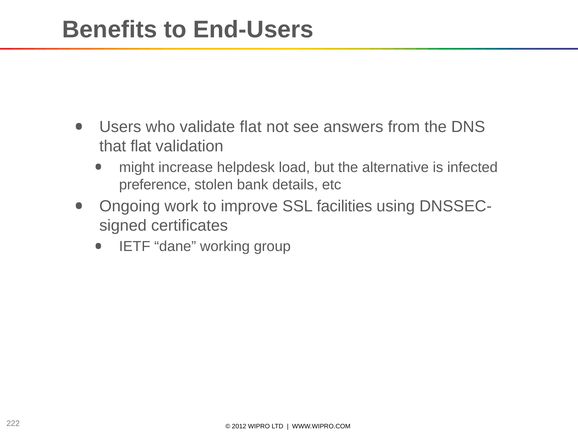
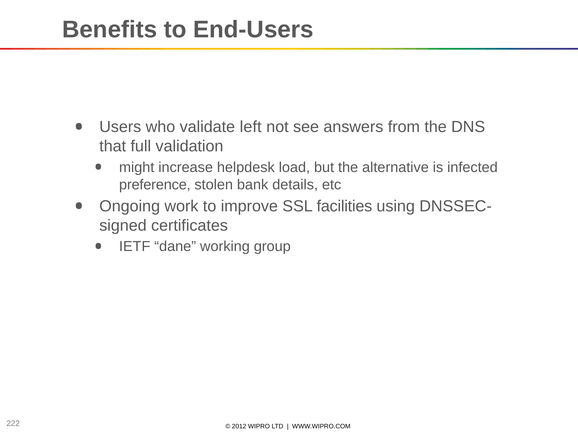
validate flat: flat -> left
that flat: flat -> full
